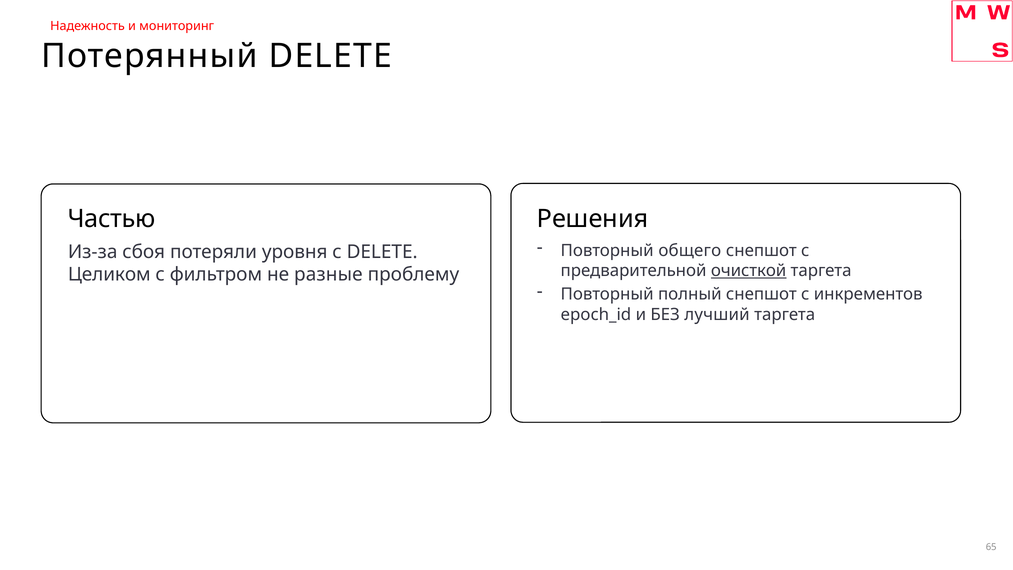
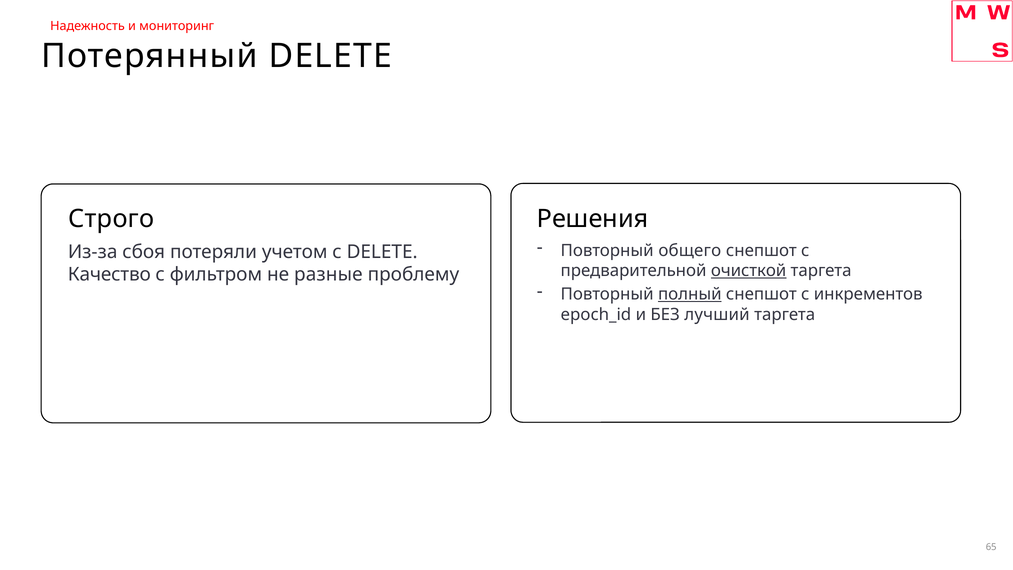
Частью: Частью -> Строго
уровня: уровня -> учетом
Целиком: Целиком -> Качество
полный underline: none -> present
